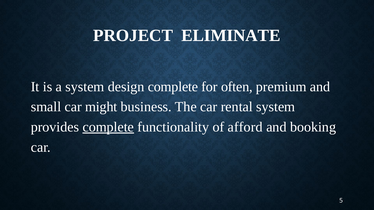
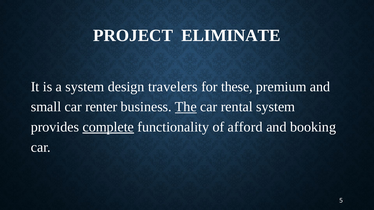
design complete: complete -> travelers
often: often -> these
might: might -> renter
The underline: none -> present
